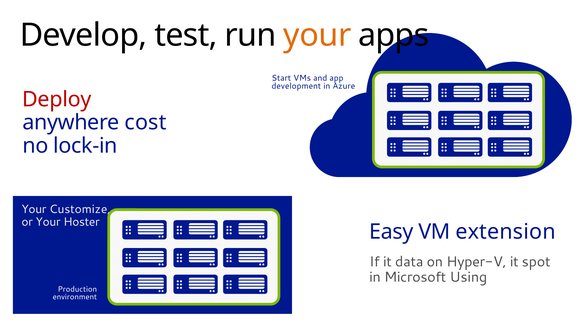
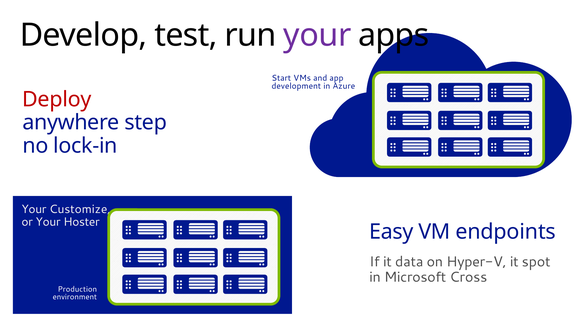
your at (317, 35) colour: orange -> purple
cost: cost -> step
extension: extension -> endpoints
Using: Using -> Cross
